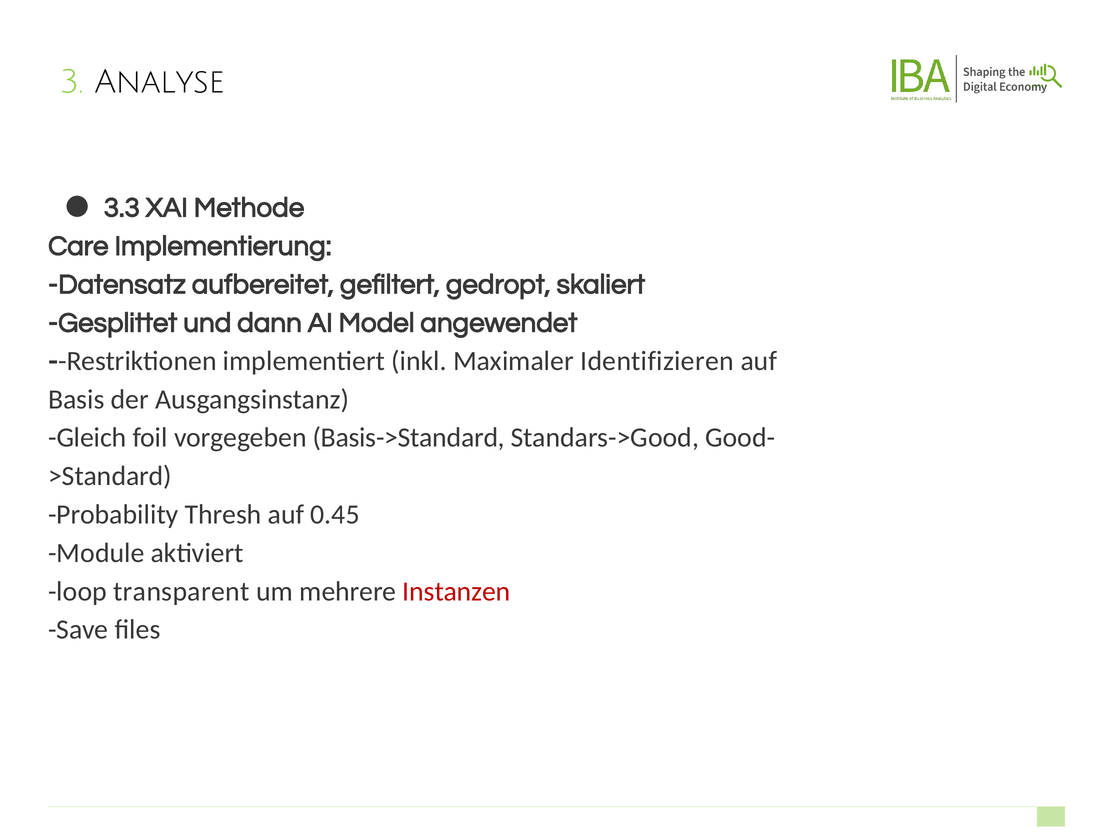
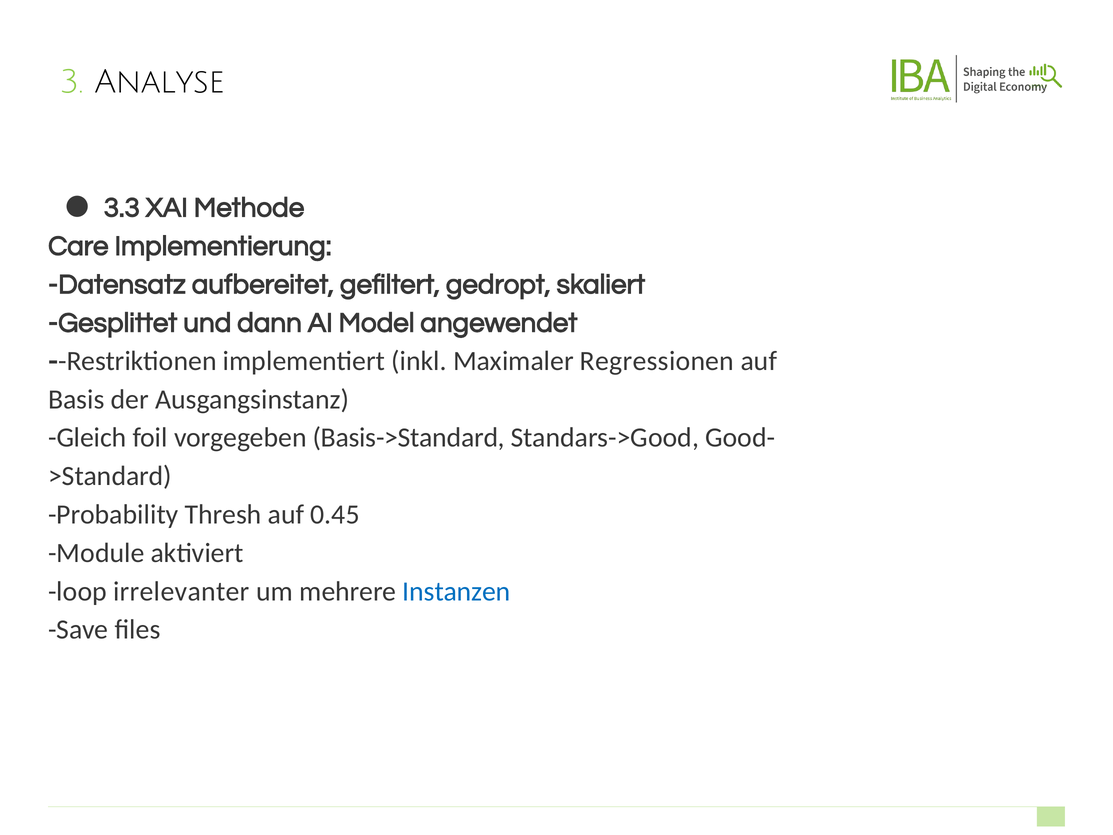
Identifizieren: Identifizieren -> Regressionen
transparent: transparent -> irrelevanter
Instanzen colour: red -> blue
